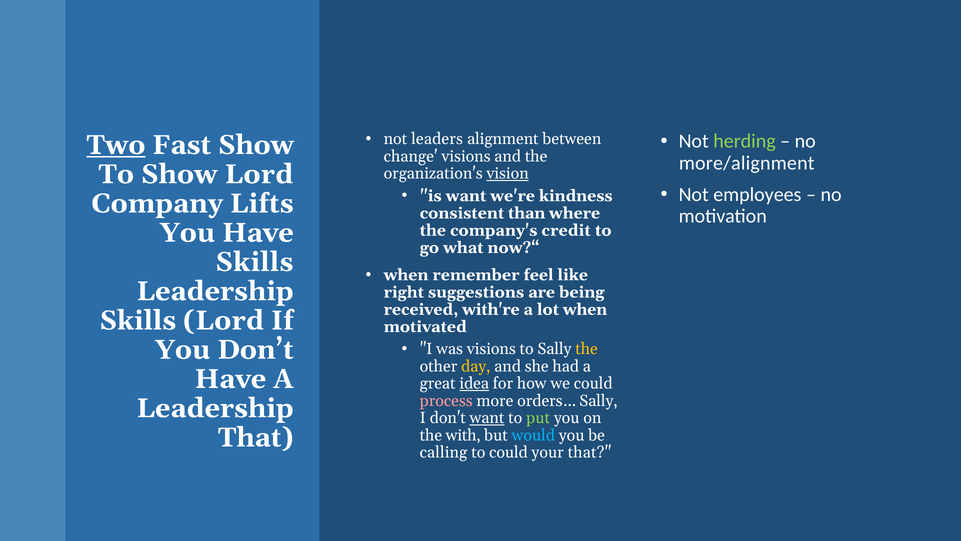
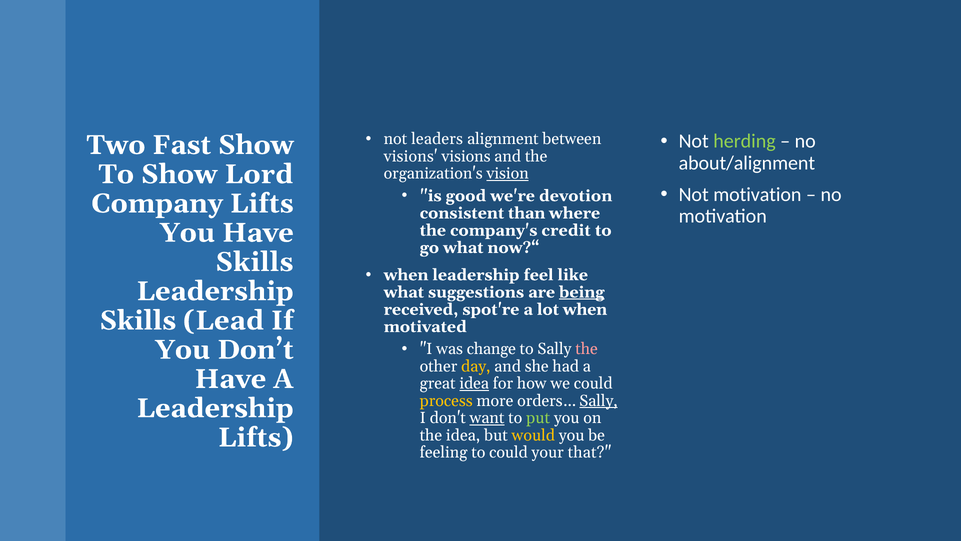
Two underline: present -> none
change at (411, 156): change -> visions
more/alignment: more/alignment -> about/alignment
Not employees: employees -> motivation
is want: want -> good
kindness: kindness -> devotion
when remember: remember -> leadership
right at (404, 292): right -> what
being underline: none -> present
with're: with're -> spot're
Skills Lord: Lord -> Lead
was visions: visions -> change
the at (587, 349) colour: yellow -> pink
process colour: pink -> yellow
Sally at (599, 400) underline: none -> present
That at (256, 437): That -> Lifts
the with: with -> idea
would colour: light blue -> yellow
calling: calling -> feeling
